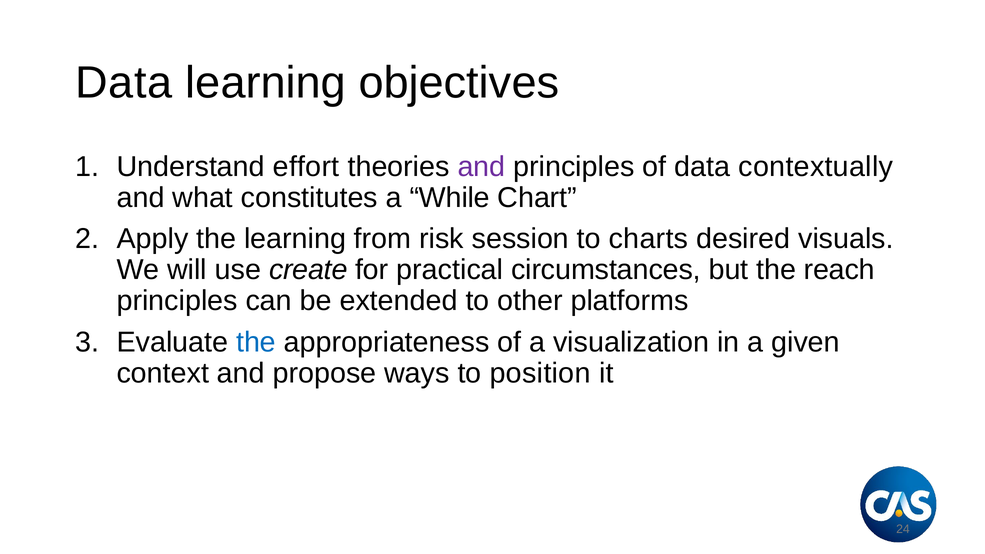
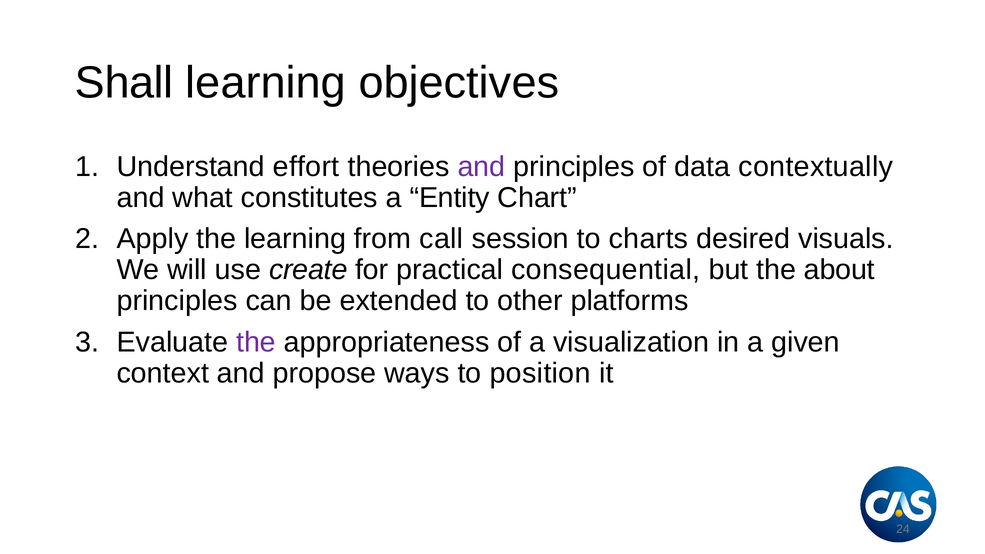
Data at (124, 83): Data -> Shall
While: While -> Entity
risk: risk -> call
circumstances: circumstances -> consequential
reach: reach -> about
the at (256, 342) colour: blue -> purple
